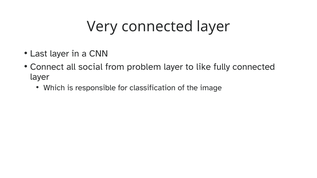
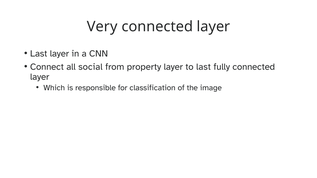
problem: problem -> property
to like: like -> last
